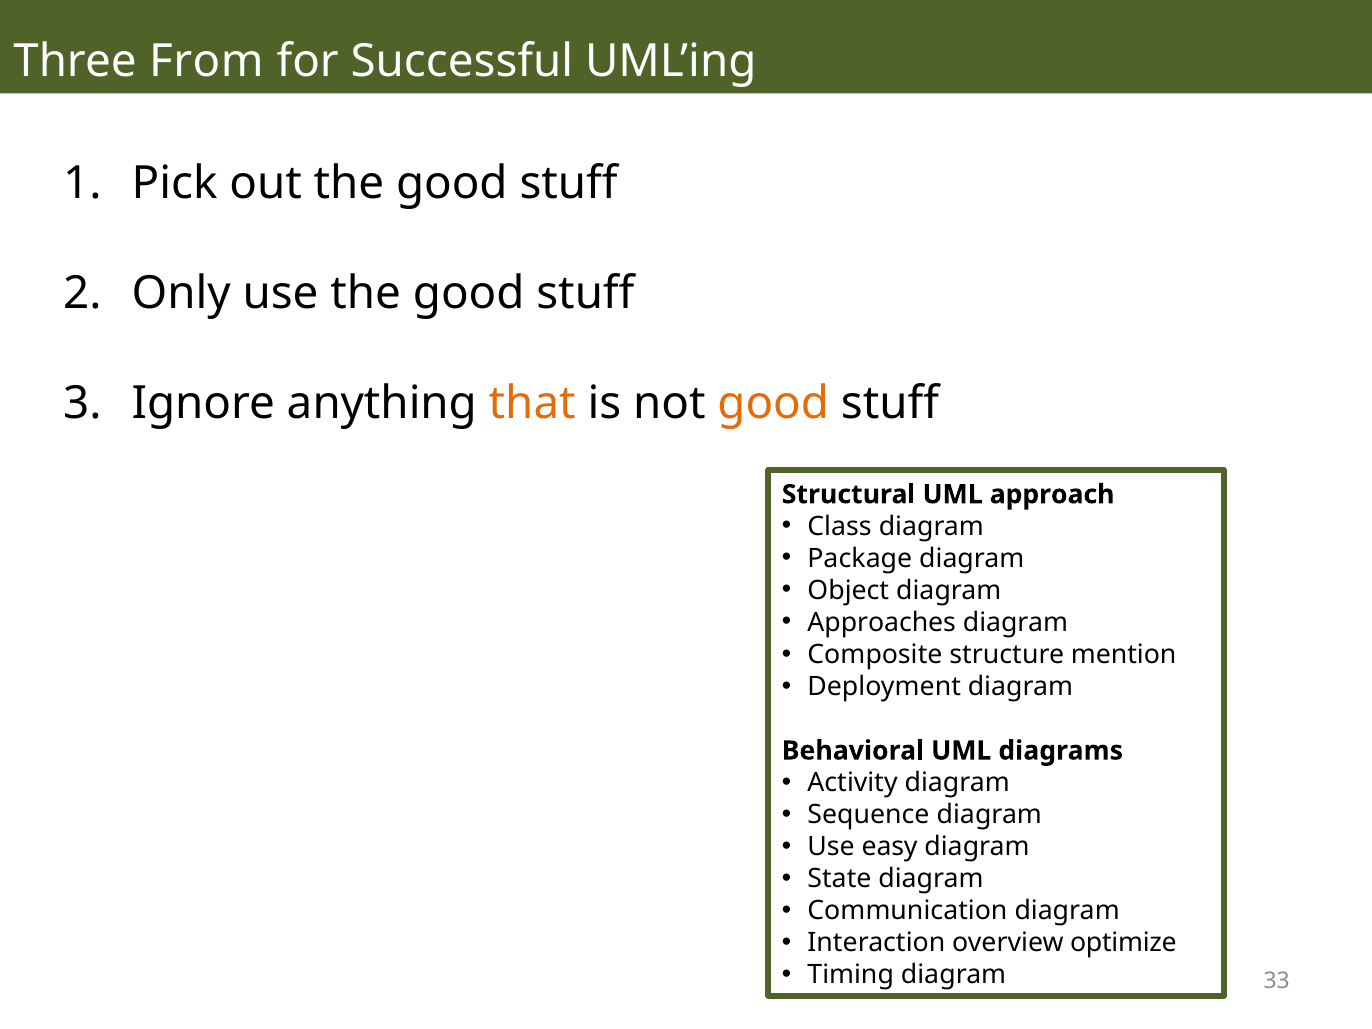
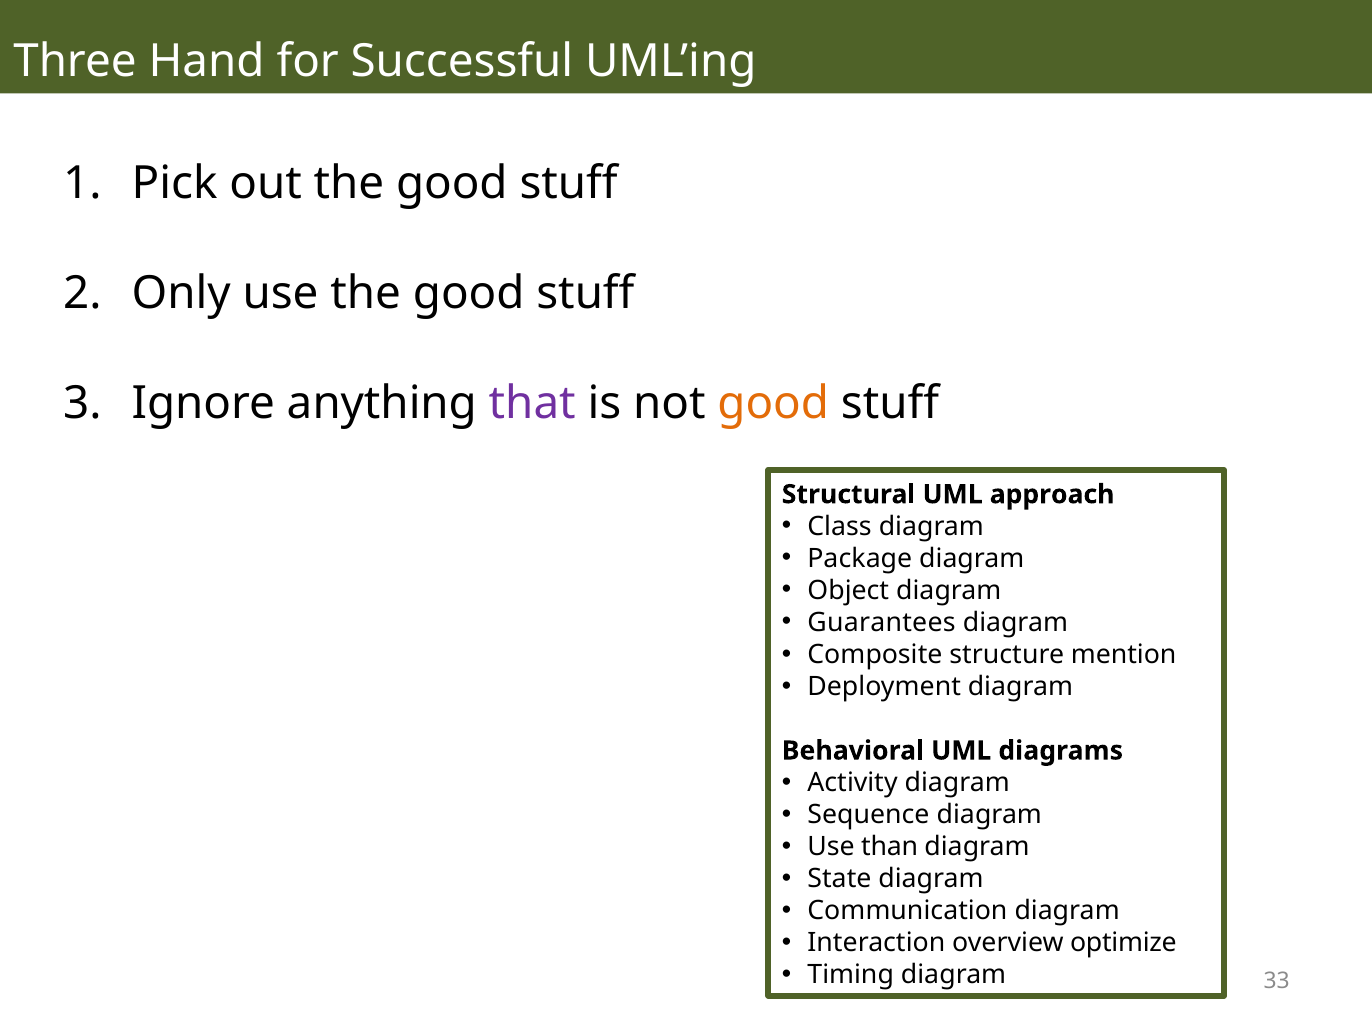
From: From -> Hand
that colour: orange -> purple
Approaches: Approaches -> Guarantees
easy: easy -> than
